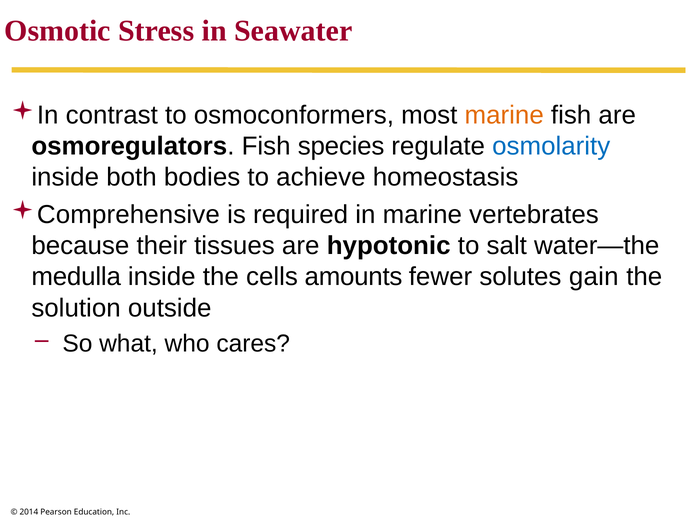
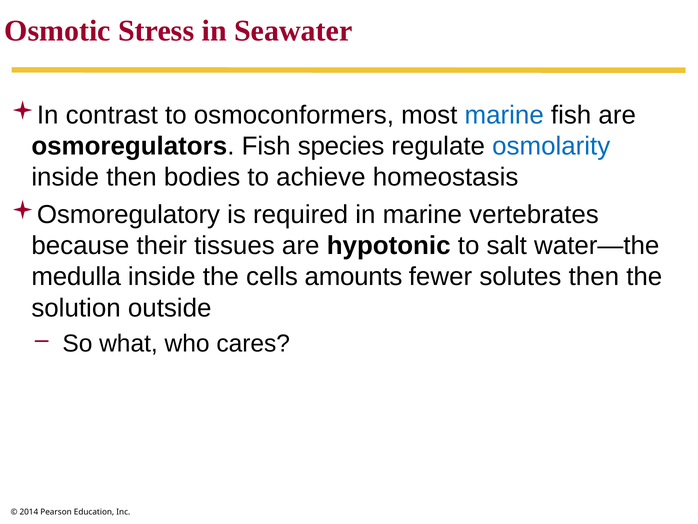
marine at (504, 115) colour: orange -> blue
inside both: both -> then
Comprehensive: Comprehensive -> Osmoregulatory
solutes gain: gain -> then
